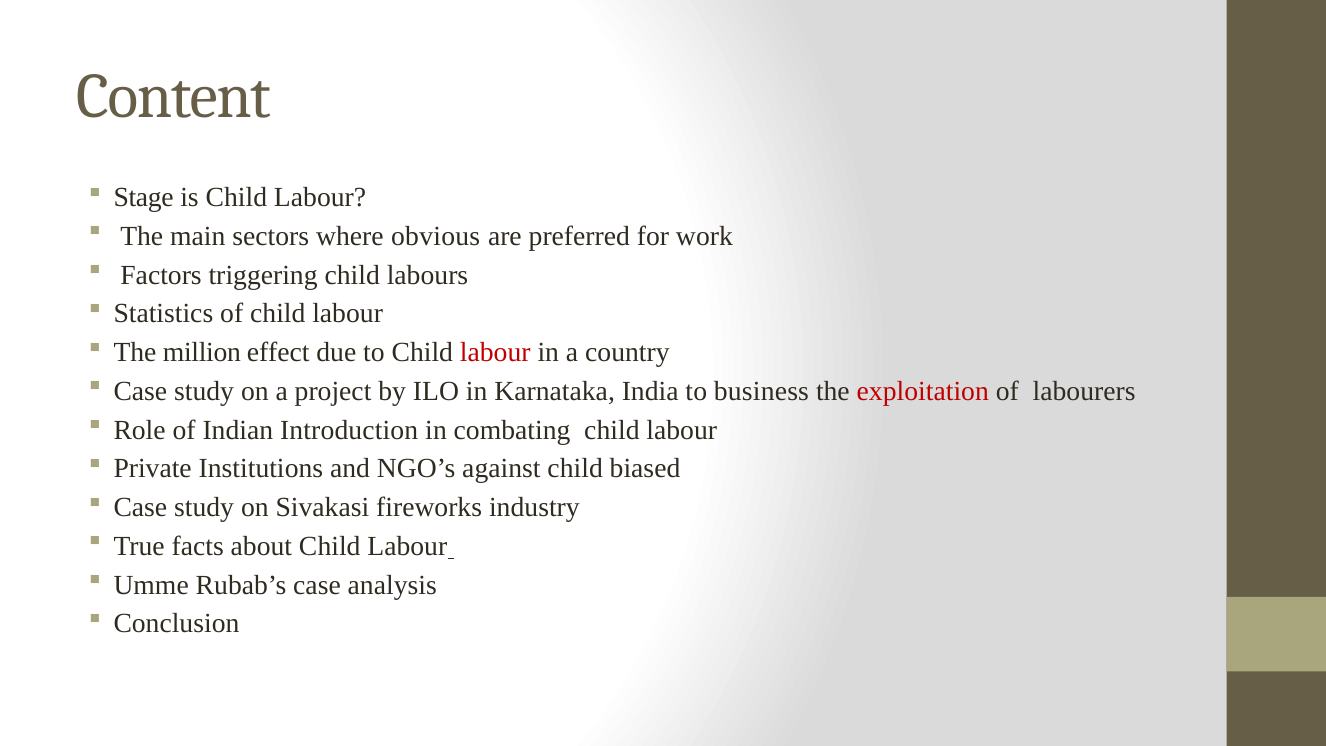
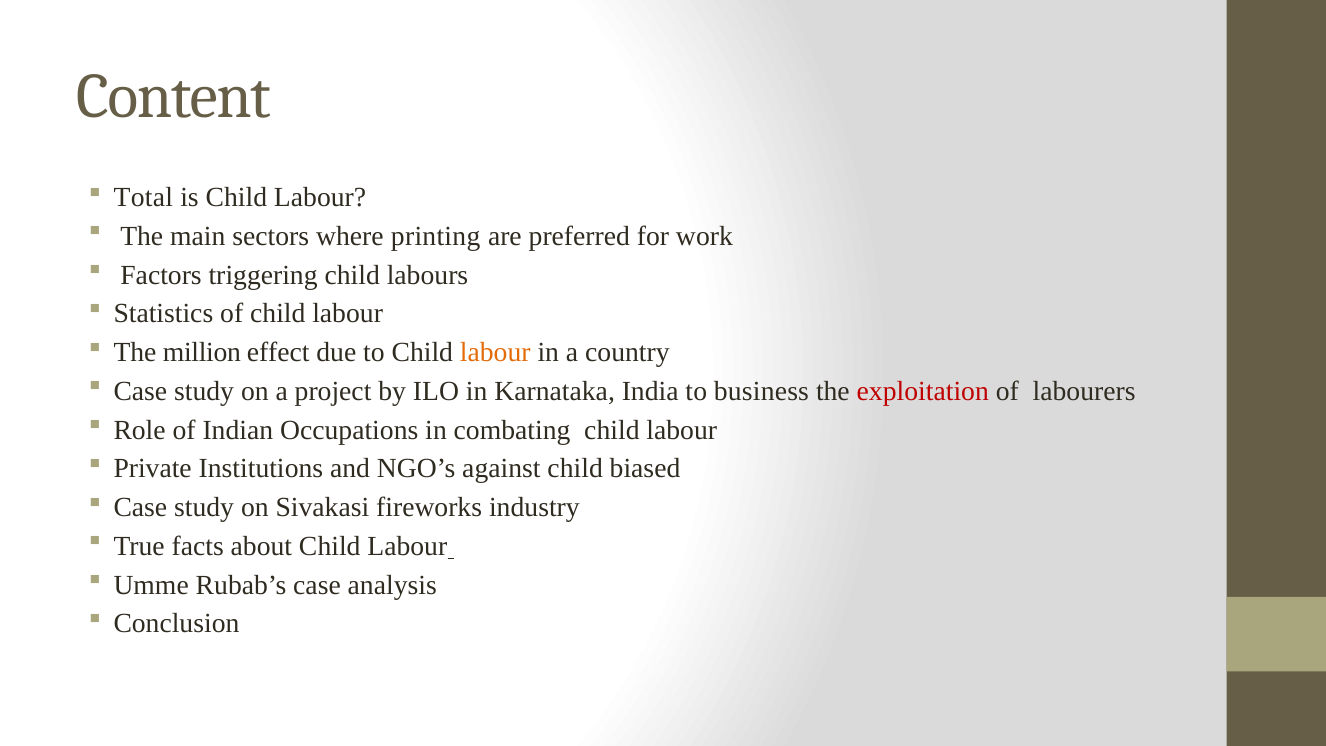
Stage: Stage -> Total
obvious: obvious -> printing
labour at (495, 352) colour: red -> orange
Introduction: Introduction -> Occupations
